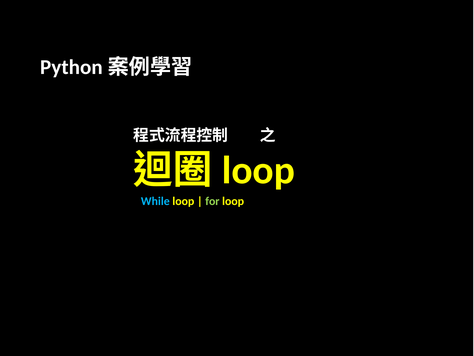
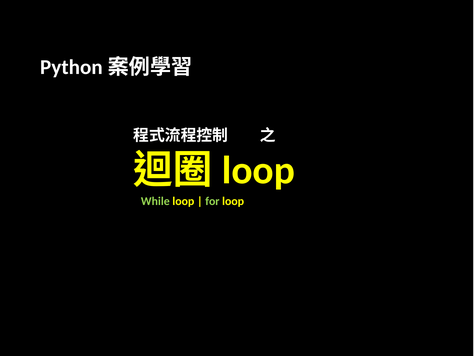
While colour: light blue -> light green
